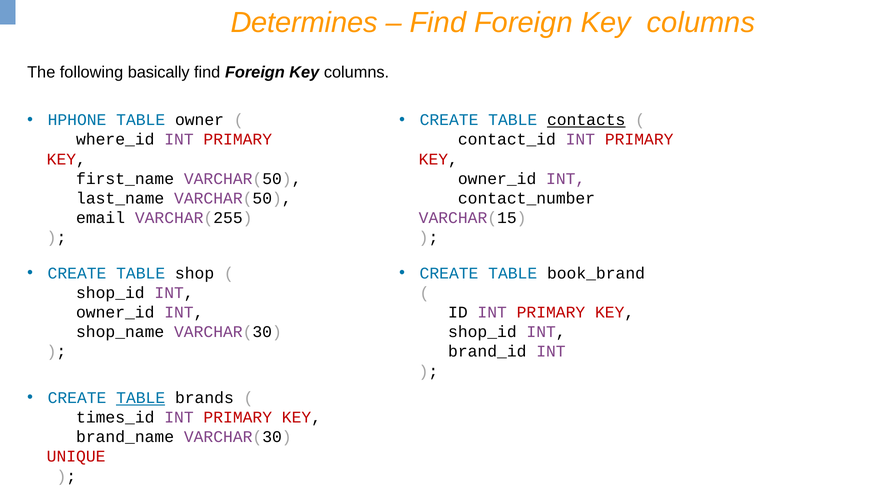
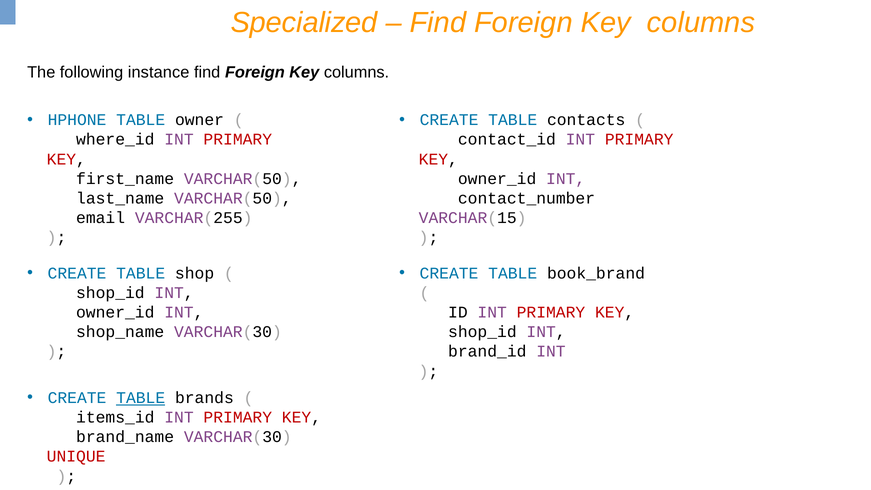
Determines: Determines -> Specialized
basically: basically -> instance
contacts underline: present -> none
times_id: times_id -> items_id
